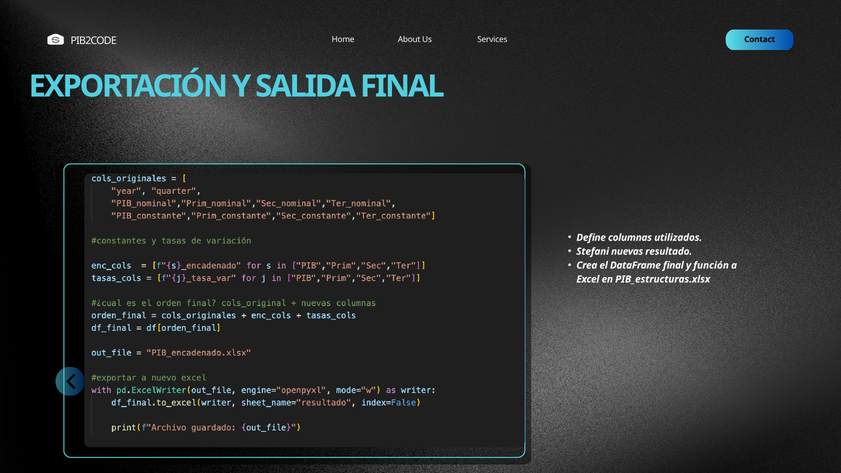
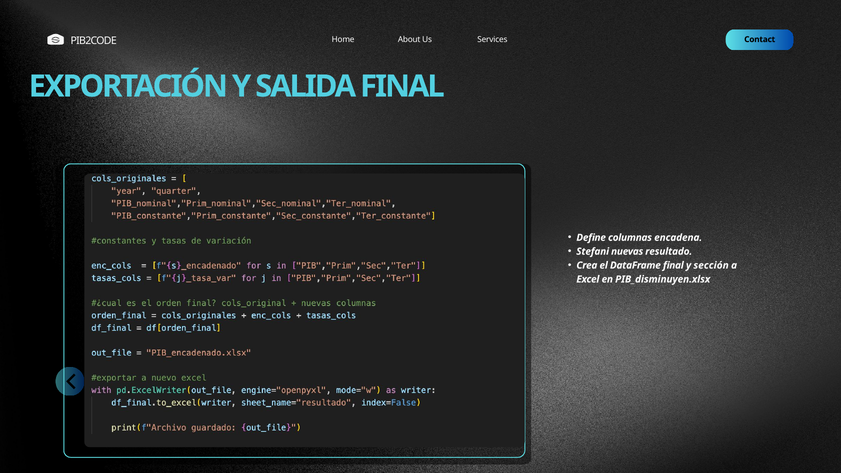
utilizados: utilizados -> encadena
función: función -> sección
PIB_estructuras.xlsx: PIB_estructuras.xlsx -> PIB_disminuyen.xlsx
